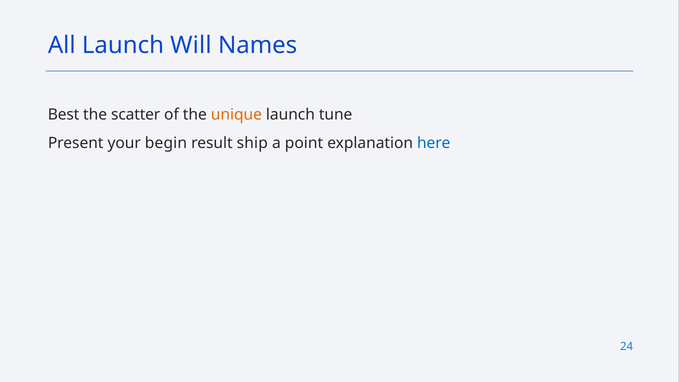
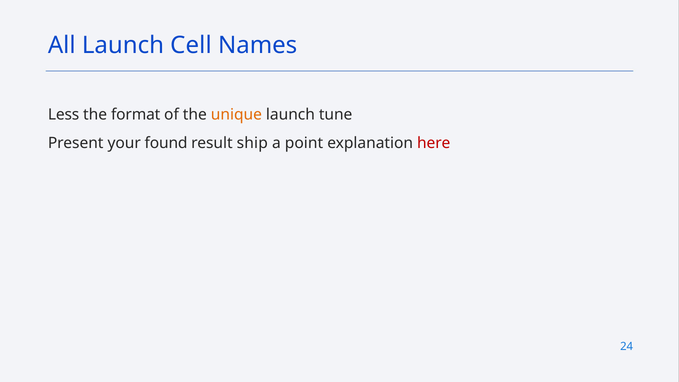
Will: Will -> Cell
Best: Best -> Less
scatter: scatter -> format
begin: begin -> found
here colour: blue -> red
